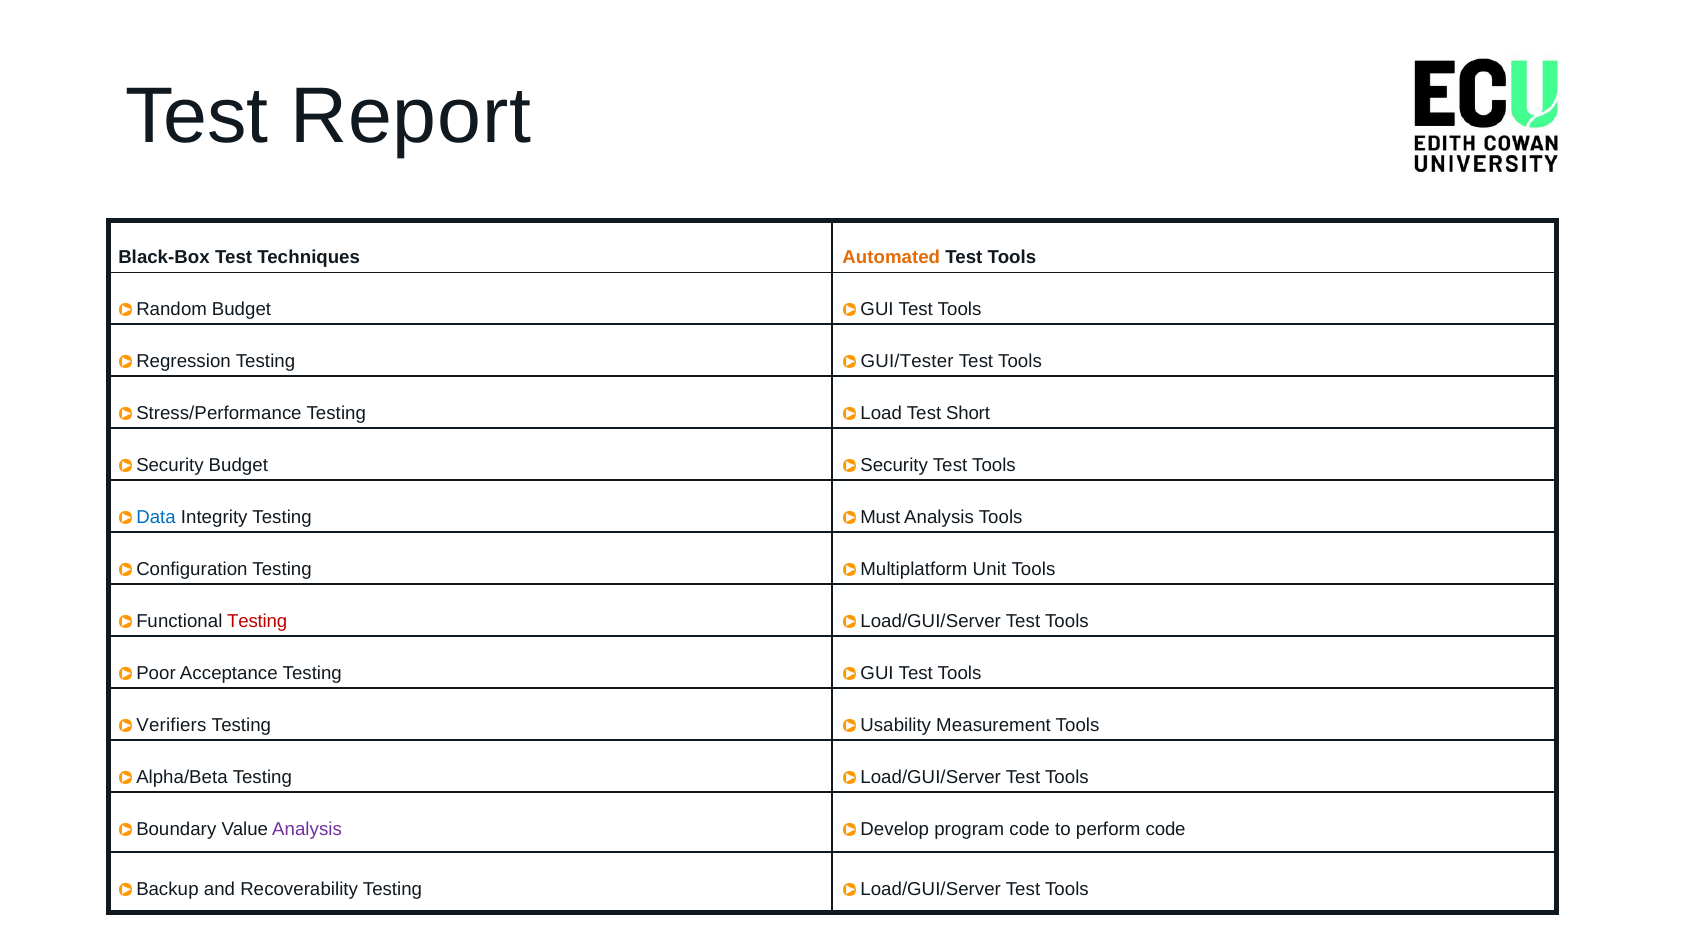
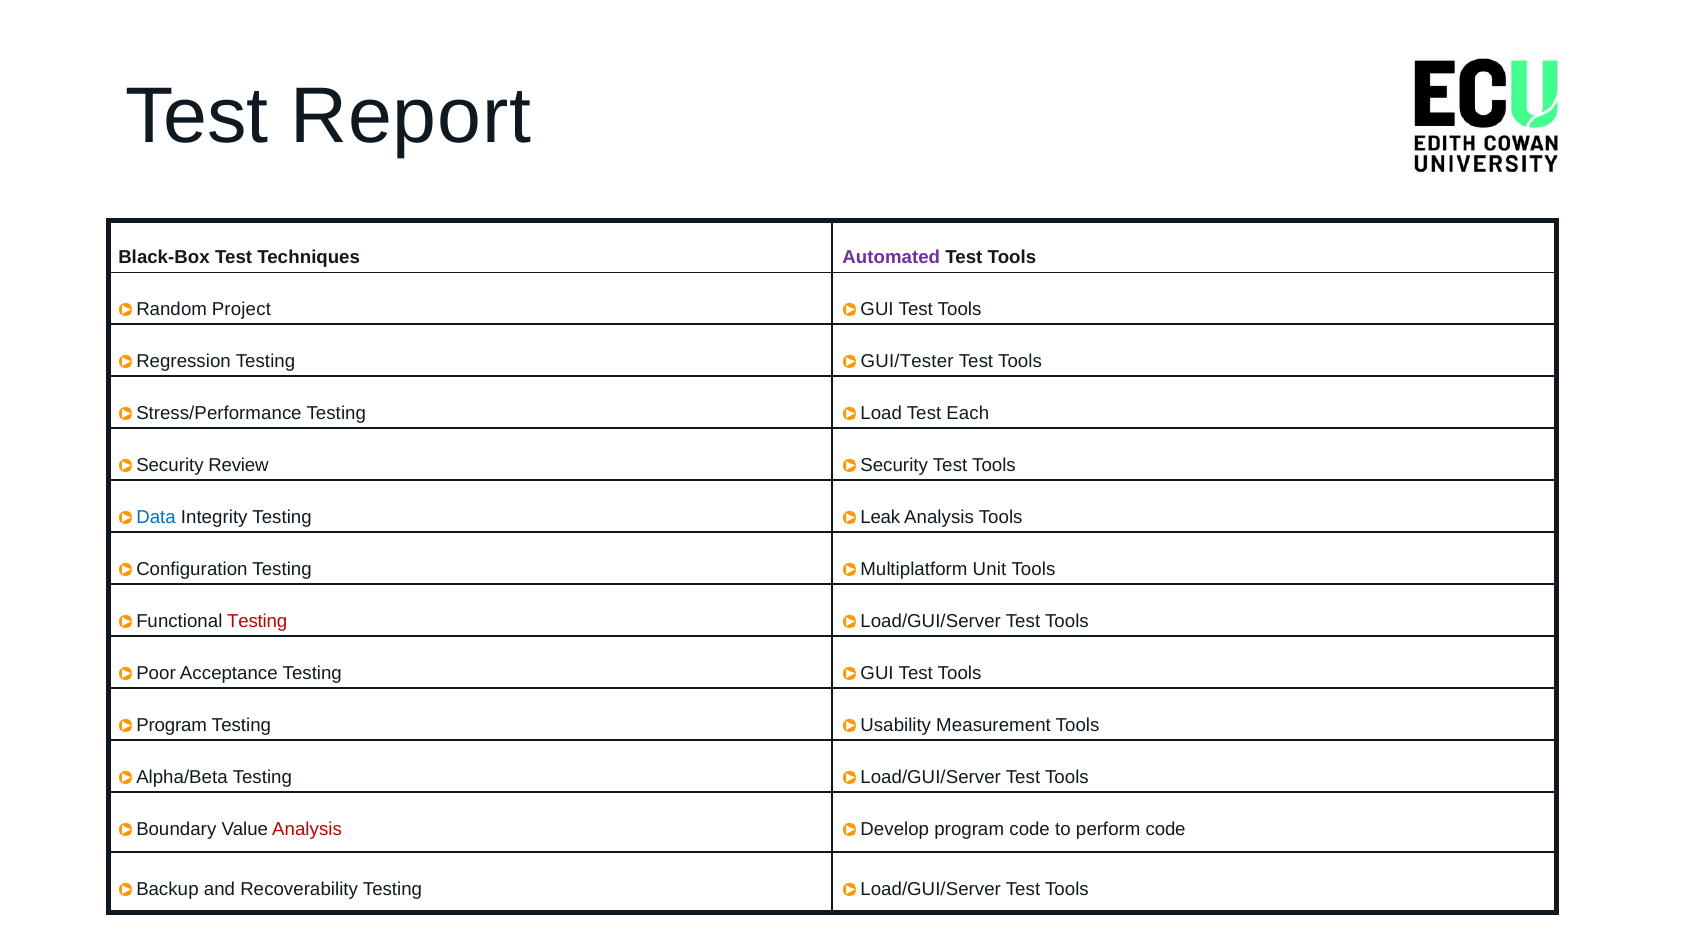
Automated at (891, 258) colour: orange -> purple
Random Budget: Budget -> Project
Short: Short -> Each
Security Budget: Budget -> Review
Must: Must -> Leak
Verifiers at (171, 726): Verifiers -> Program
Analysis at (307, 830) colour: purple -> red
